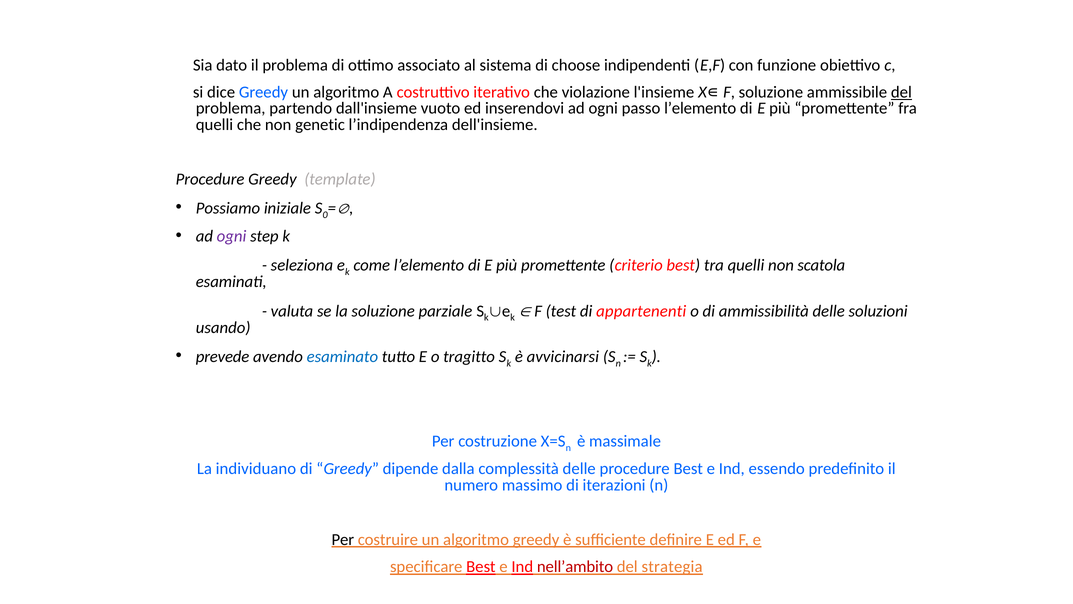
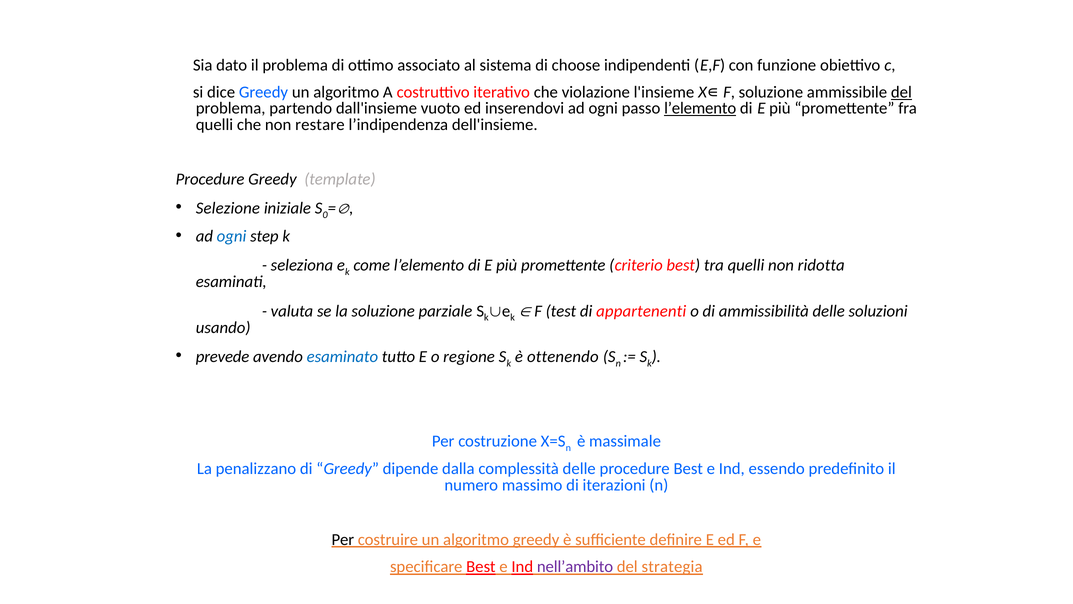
l’elemento at (700, 108) underline: none -> present
genetic: genetic -> restare
Possiamo: Possiamo -> Selezione
ogni at (232, 236) colour: purple -> blue
scatola: scatola -> ridotta
tragitto: tragitto -> regione
avvicinarsi: avvicinarsi -> ottenendo
individuano: individuano -> penalizzano
nell’ambito colour: red -> purple
